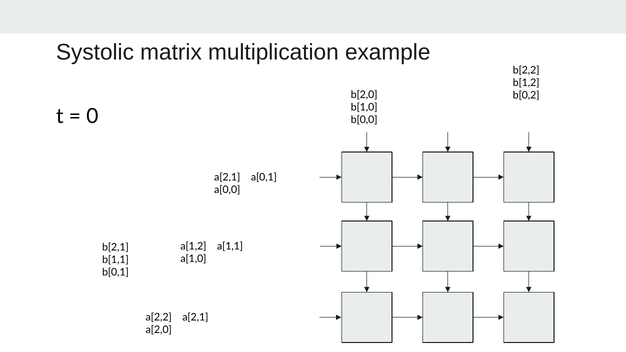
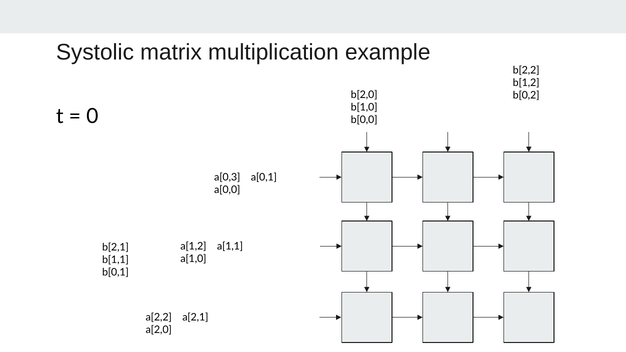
a[2,1 at (227, 177): a[2,1 -> a[0,3
